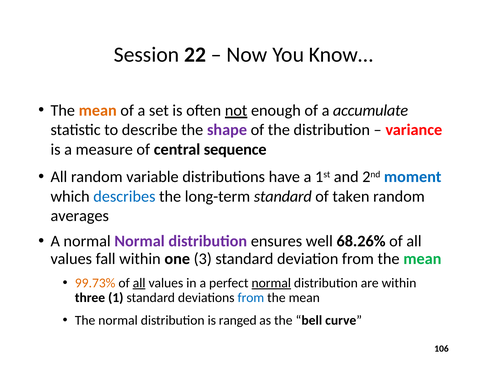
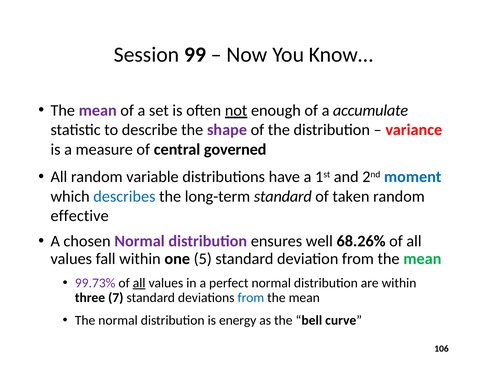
22: 22 -> 99
mean at (98, 111) colour: orange -> purple
sequence: sequence -> governed
averages: averages -> effective
A normal: normal -> chosen
3: 3 -> 5
99.73% colour: orange -> purple
normal at (271, 283) underline: present -> none
1: 1 -> 7
ranged: ranged -> energy
